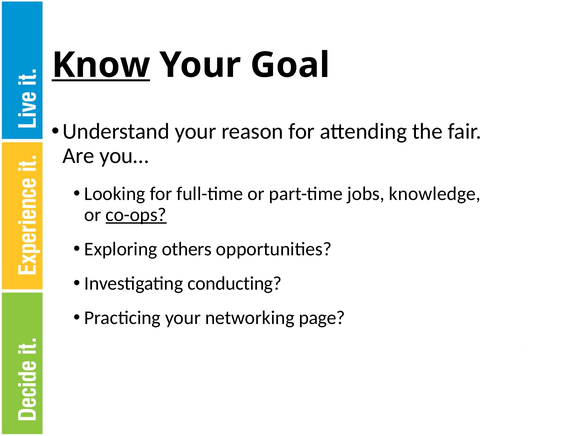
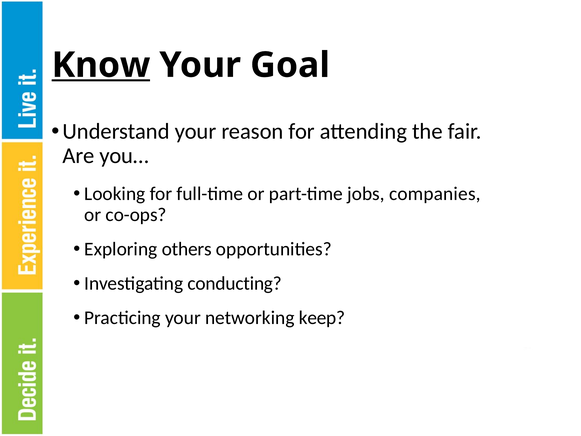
knowledge: knowledge -> companies
co-ops underline: present -> none
page: page -> keep
